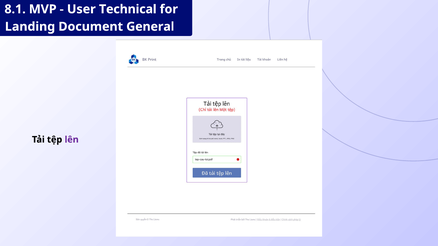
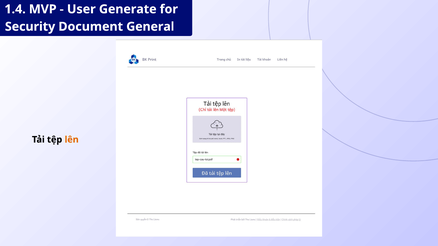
8.1: 8.1 -> 1.4
Technical: Technical -> Generate
Landing: Landing -> Security
lên colour: purple -> orange
